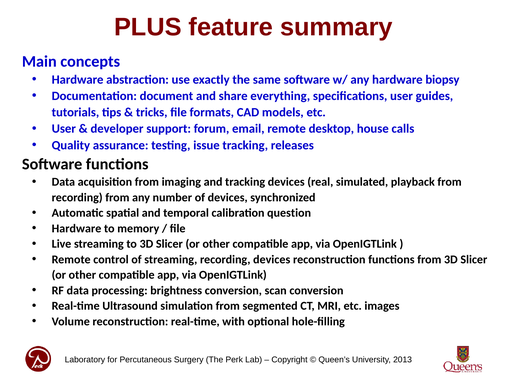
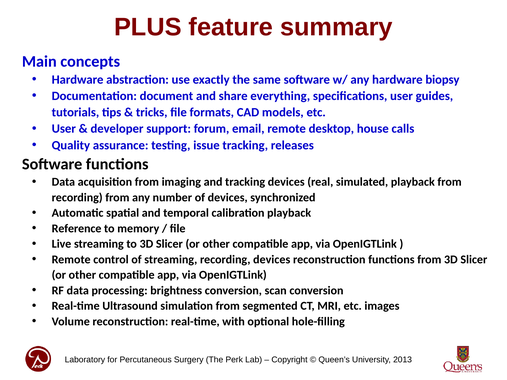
calibration question: question -> playback
Hardware at (76, 229): Hardware -> Reference
